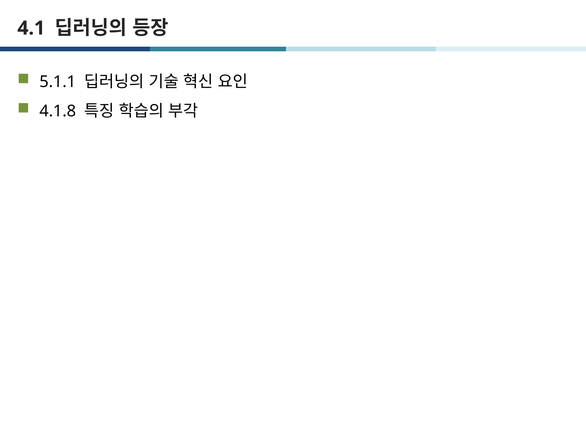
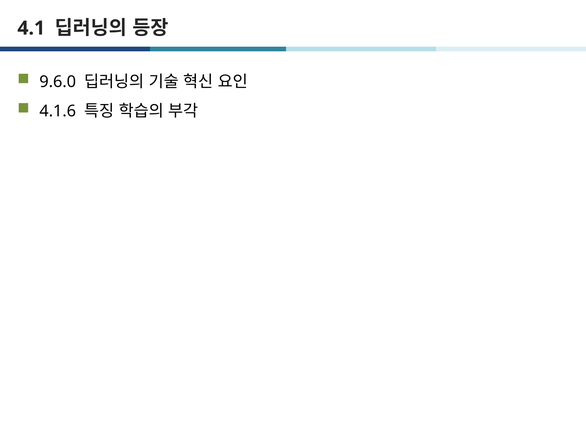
5.1.1: 5.1.1 -> 9.6.0
4.1.8: 4.1.8 -> 4.1.6
